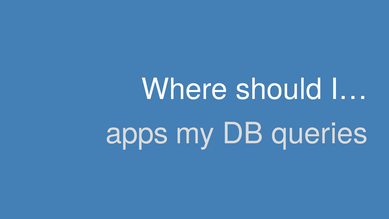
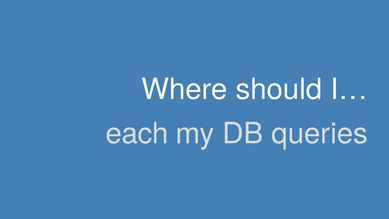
apps: apps -> each
